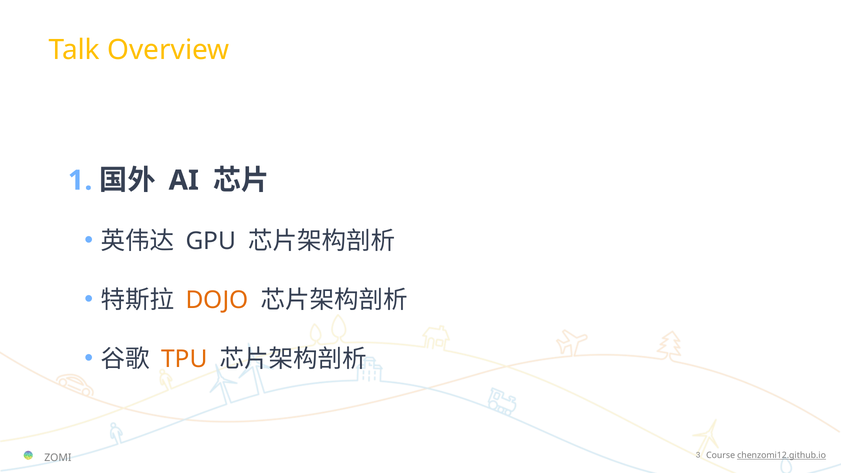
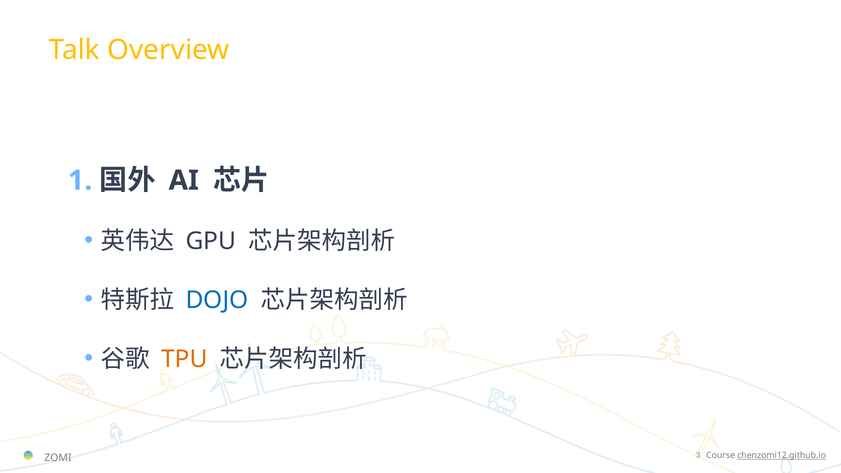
DOJO colour: orange -> blue
